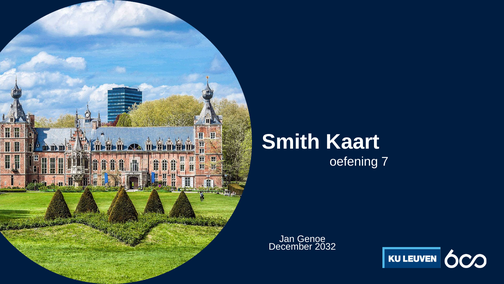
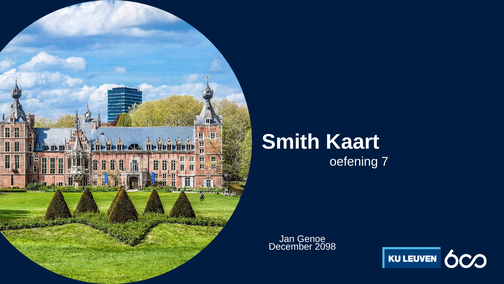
2032: 2032 -> 2098
